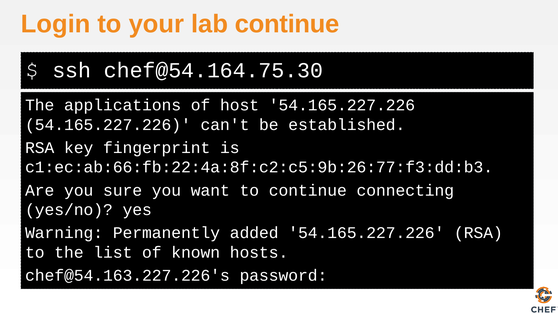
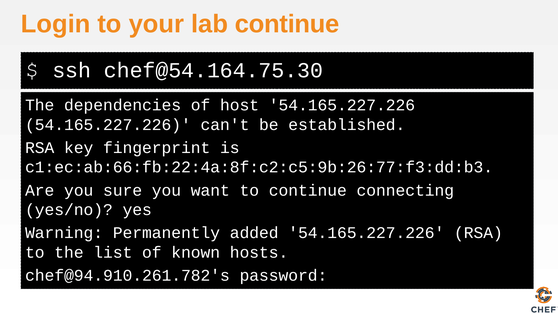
applications: applications -> dependencies
chef@54.163.227.226's: chef@54.163.227.226's -> chef@94.910.261.782's
